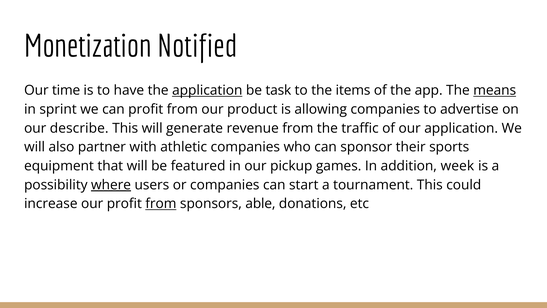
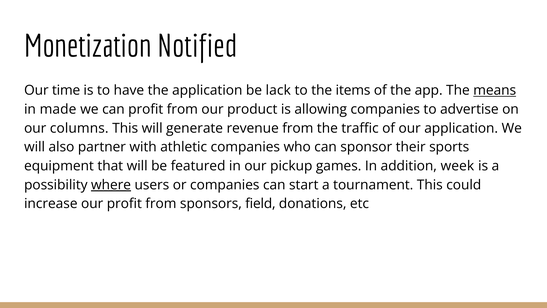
application at (207, 90) underline: present -> none
task: task -> lack
sprint: sprint -> made
describe: describe -> columns
from at (161, 204) underline: present -> none
able: able -> field
